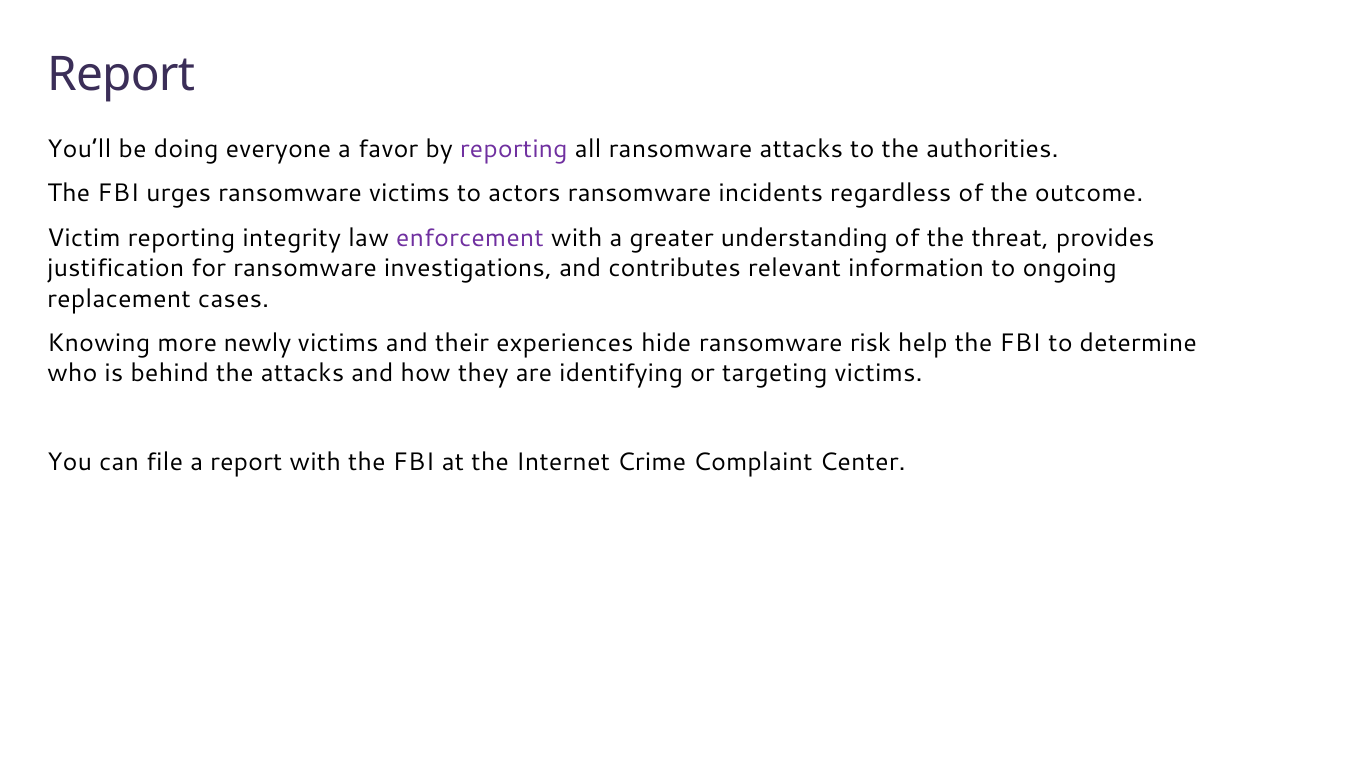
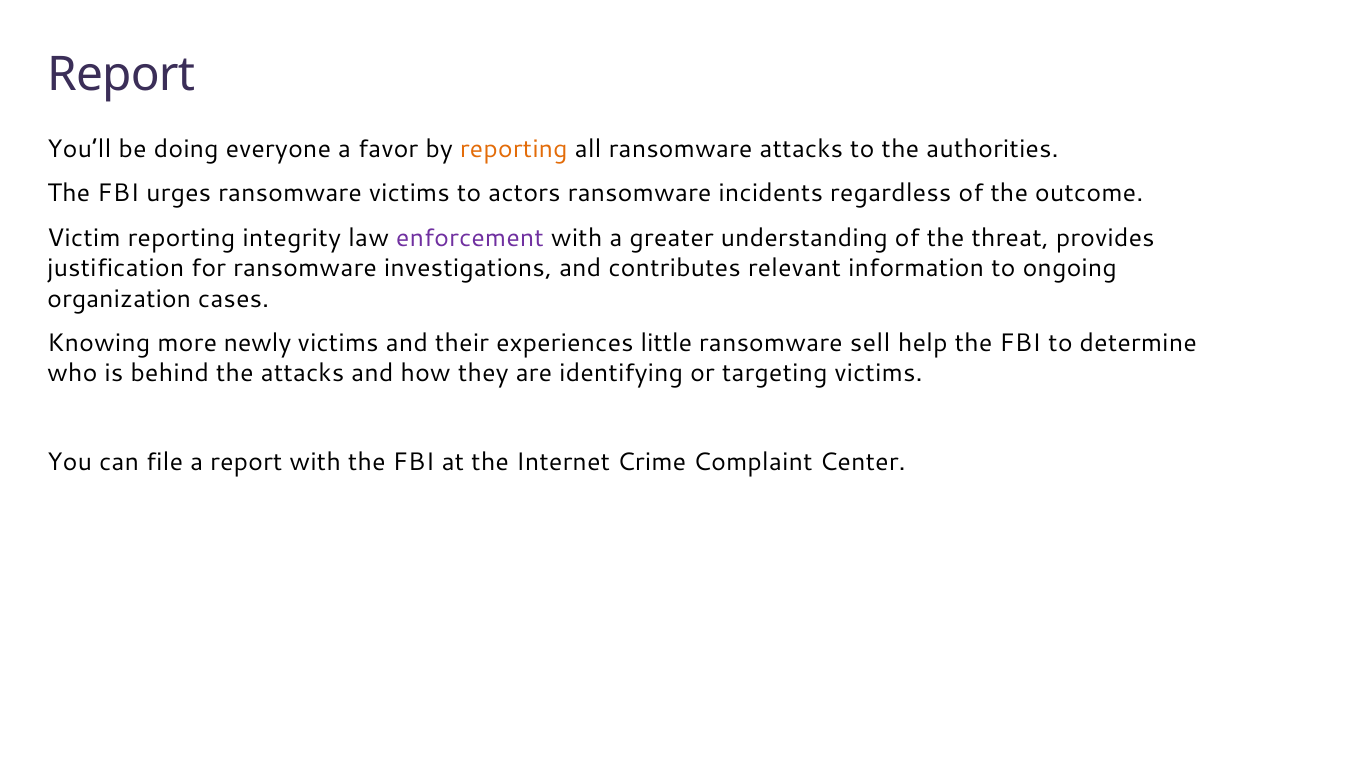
reporting at (514, 149) colour: purple -> orange
replacement: replacement -> organization
hide: hide -> little
risk: risk -> sell
